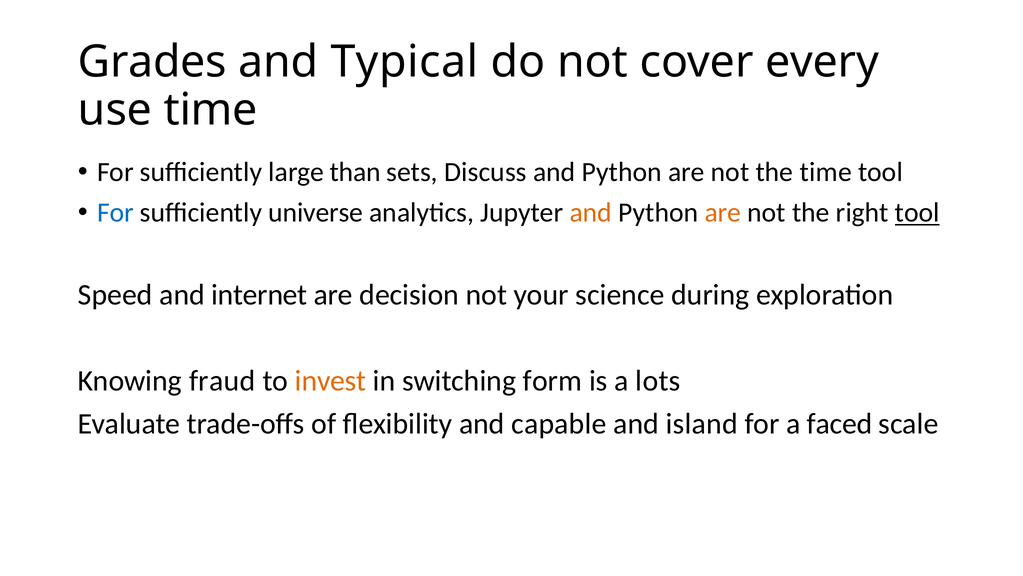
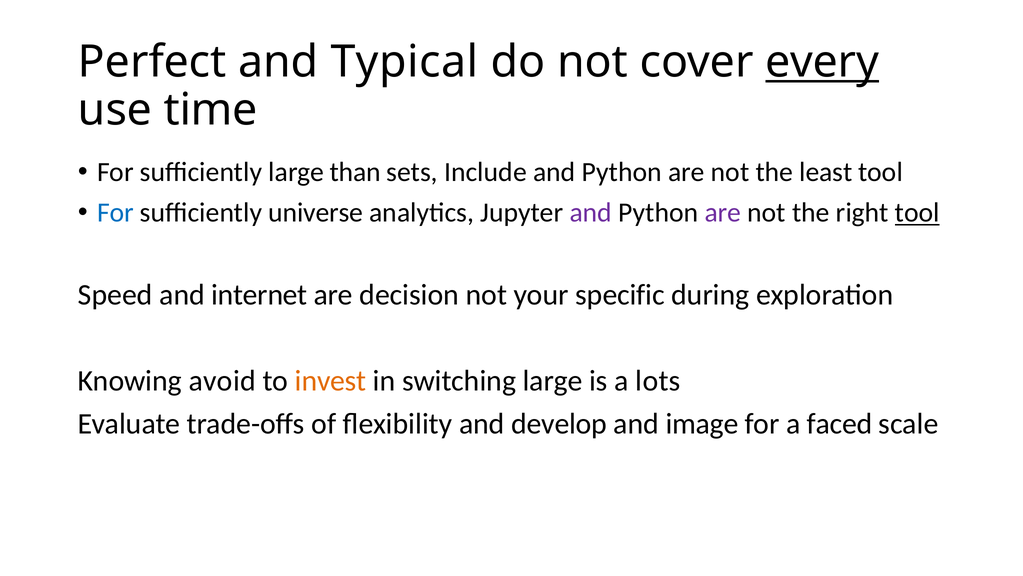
Grades: Grades -> Perfect
every underline: none -> present
Discuss: Discuss -> Include
the time: time -> least
and at (591, 213) colour: orange -> purple
are at (723, 213) colour: orange -> purple
science: science -> specific
fraud: fraud -> avoid
switching form: form -> large
capable: capable -> develop
island: island -> image
